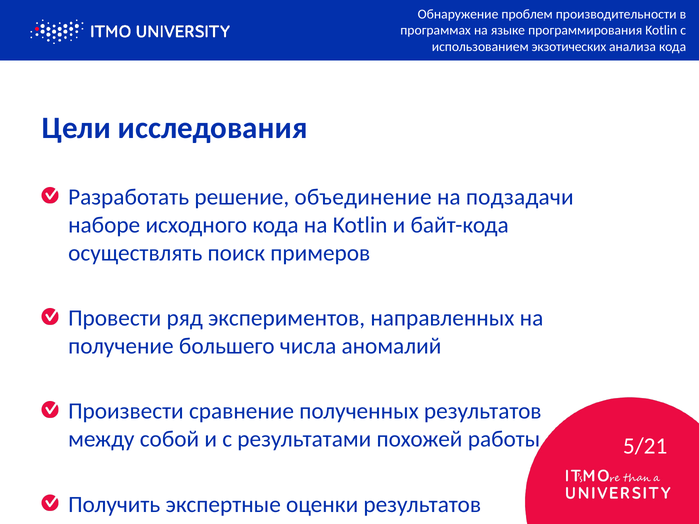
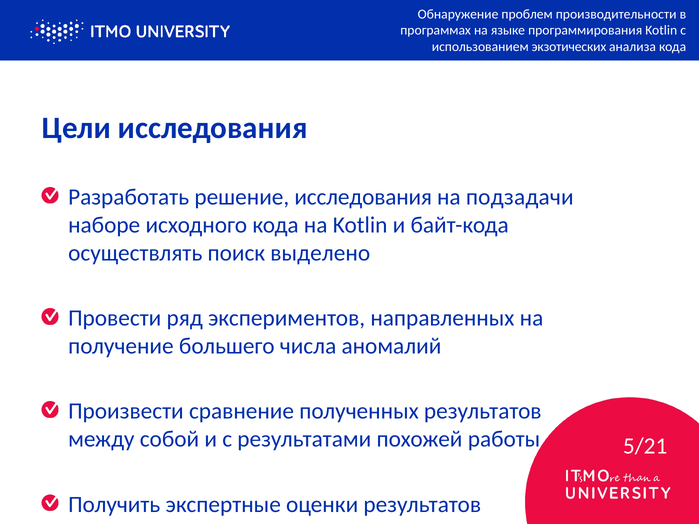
решение объединение: объединение -> исследования
примеров: примеров -> выделено
